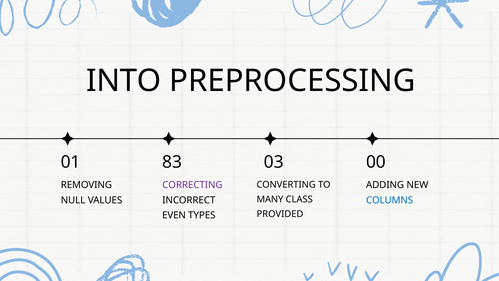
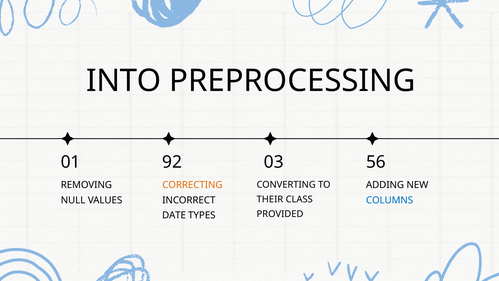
83: 83 -> 92
00: 00 -> 56
CORRECTING colour: purple -> orange
MANY: MANY -> THEIR
EVEN: EVEN -> DATE
